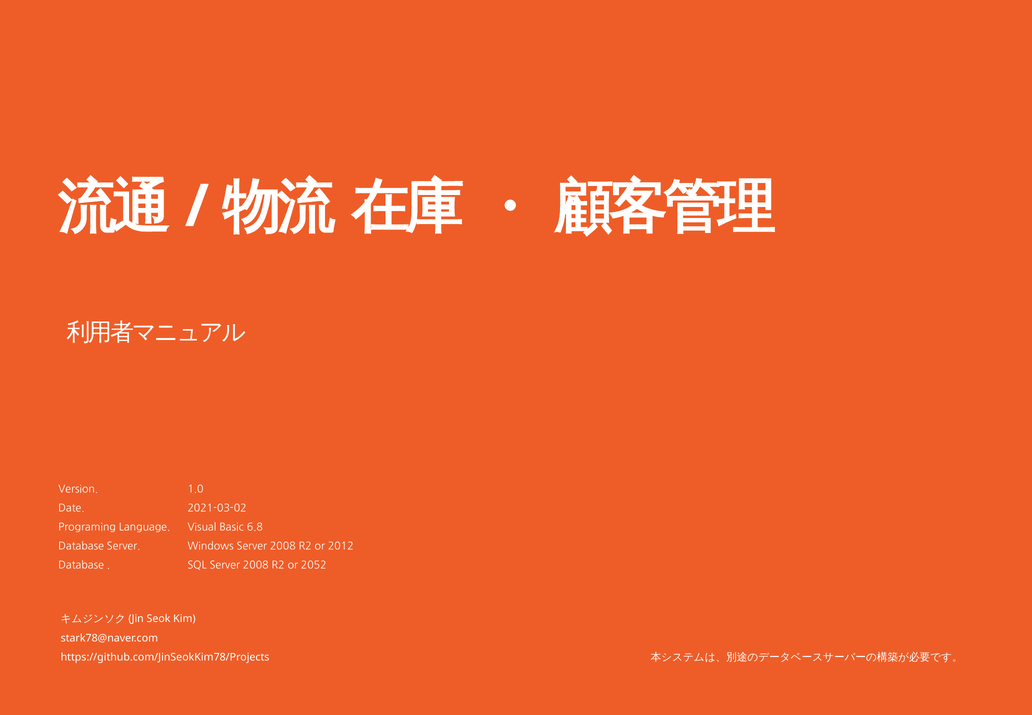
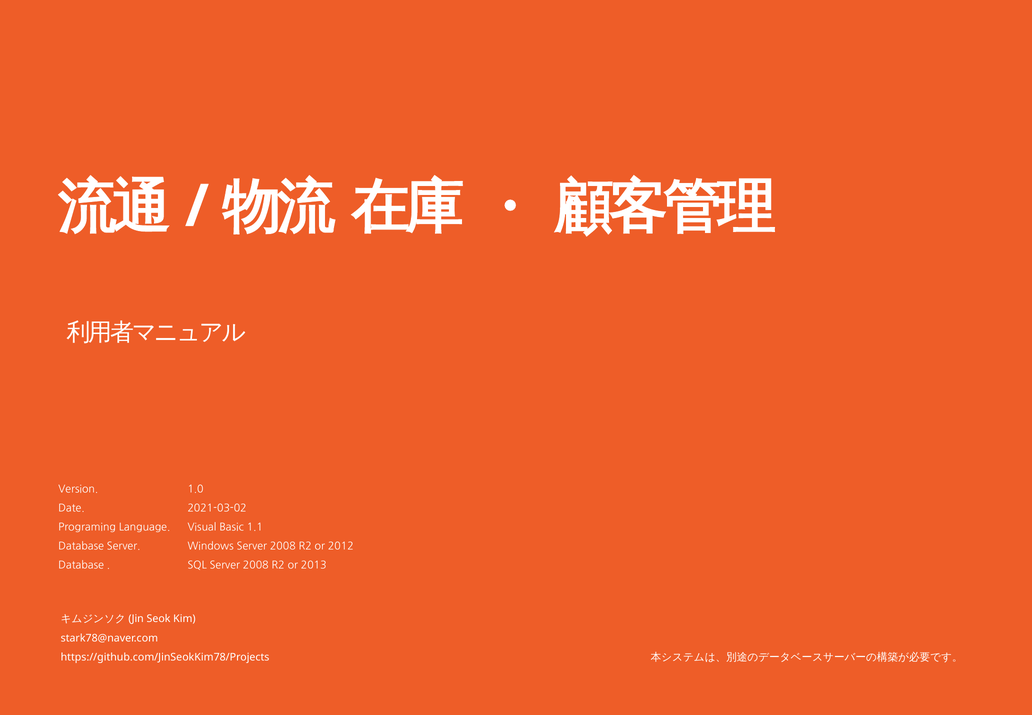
6.8: 6.8 -> 1.1
2052: 2052 -> 2013
